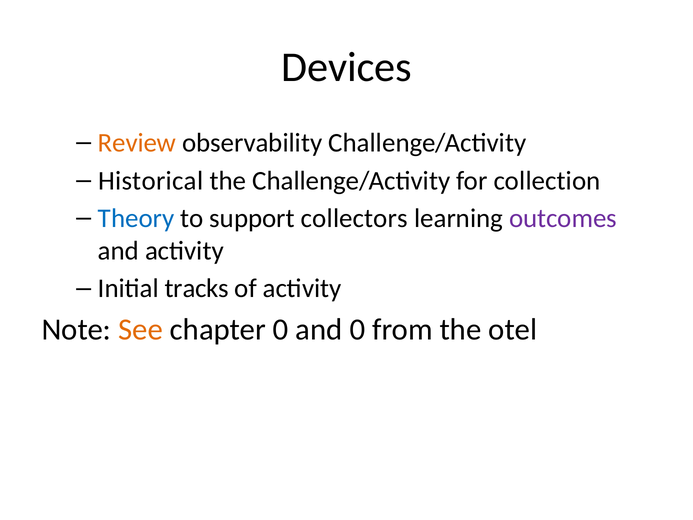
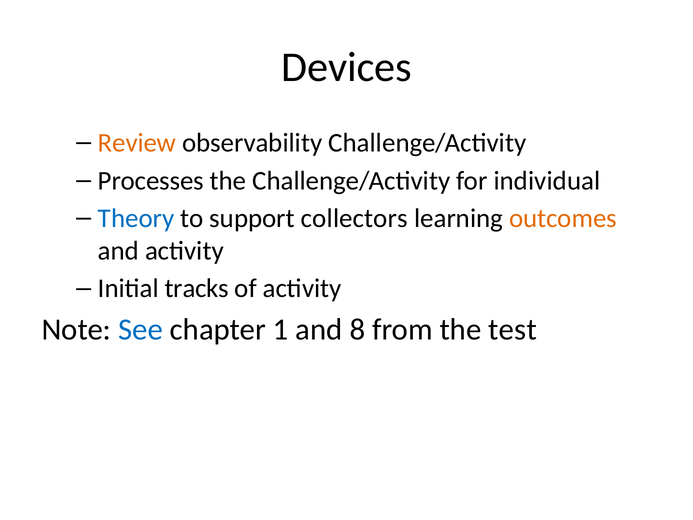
Historical: Historical -> Processes
collection: collection -> individual
outcomes colour: purple -> orange
See colour: orange -> blue
chapter 0: 0 -> 1
and 0: 0 -> 8
otel: otel -> test
